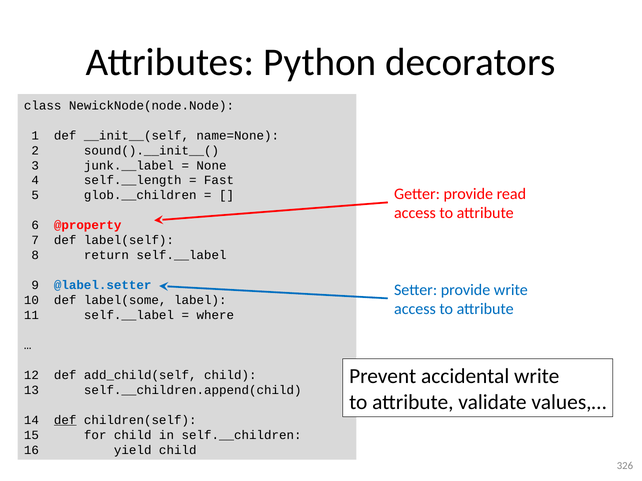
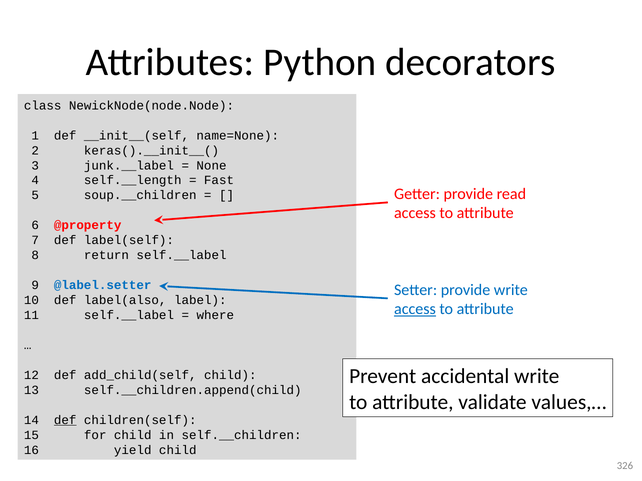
sound().__init__(: sound().__init__( -> keras().__init__(
glob.__children: glob.__children -> soup.__children
label(some: label(some -> label(also
access at (415, 309) underline: none -> present
